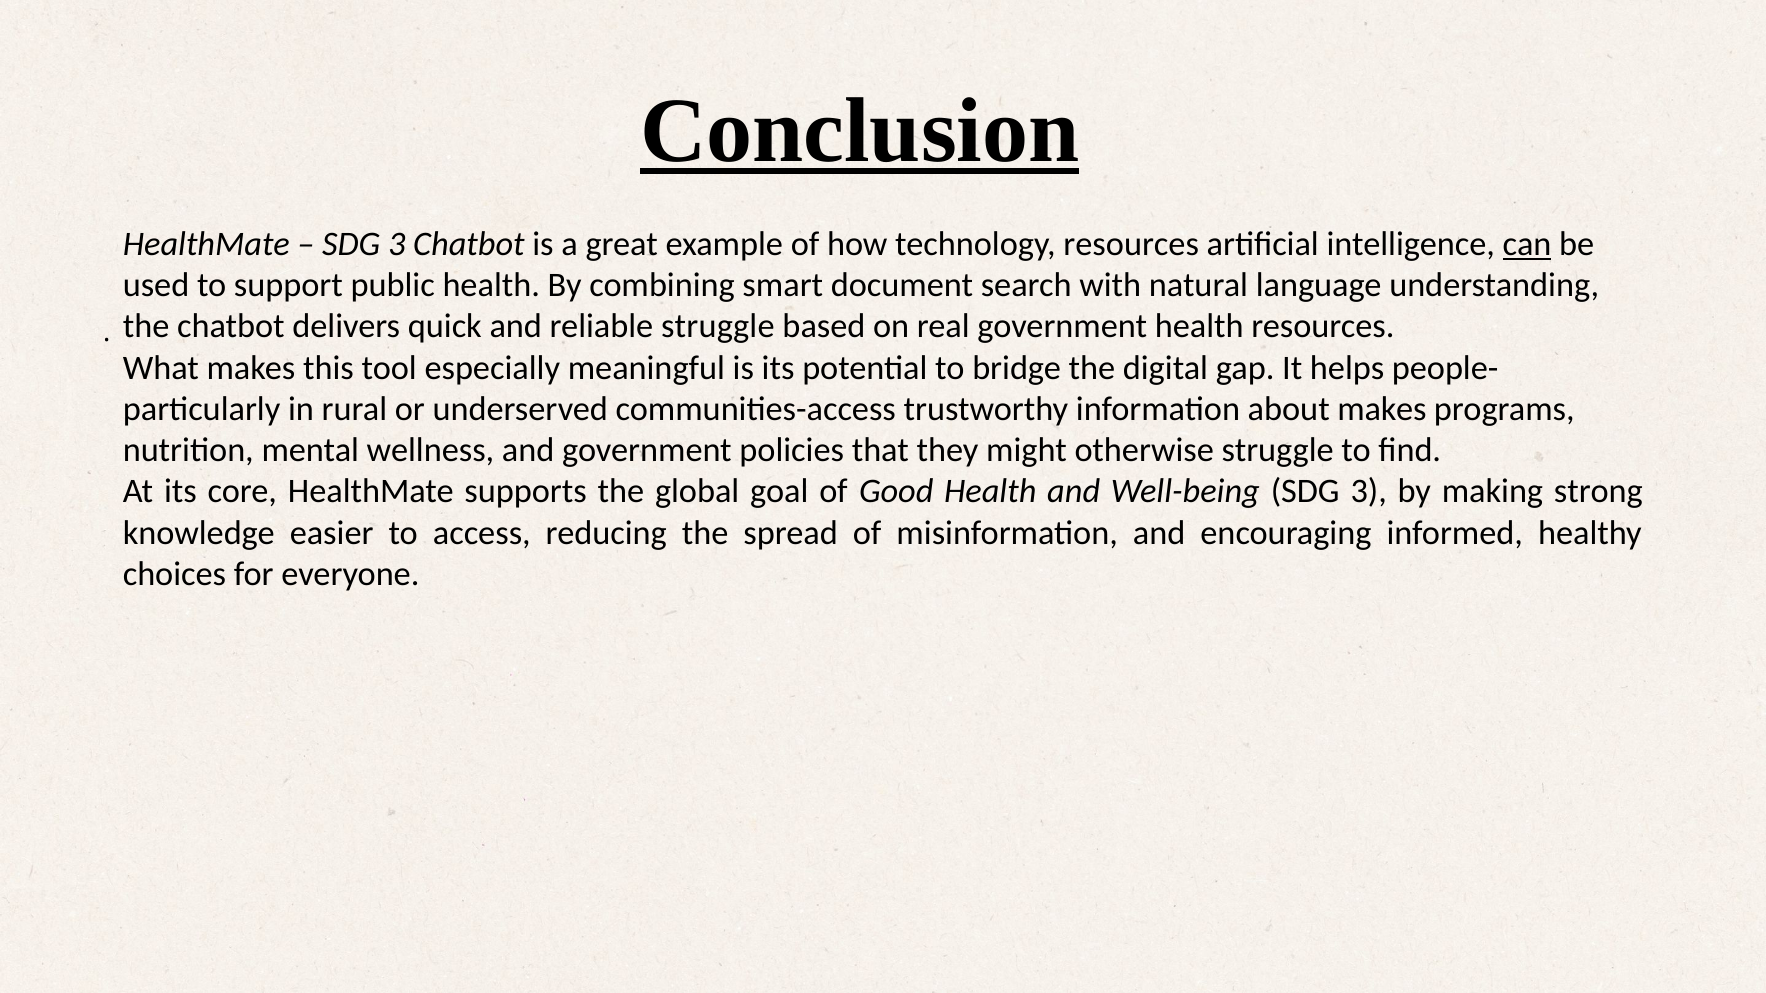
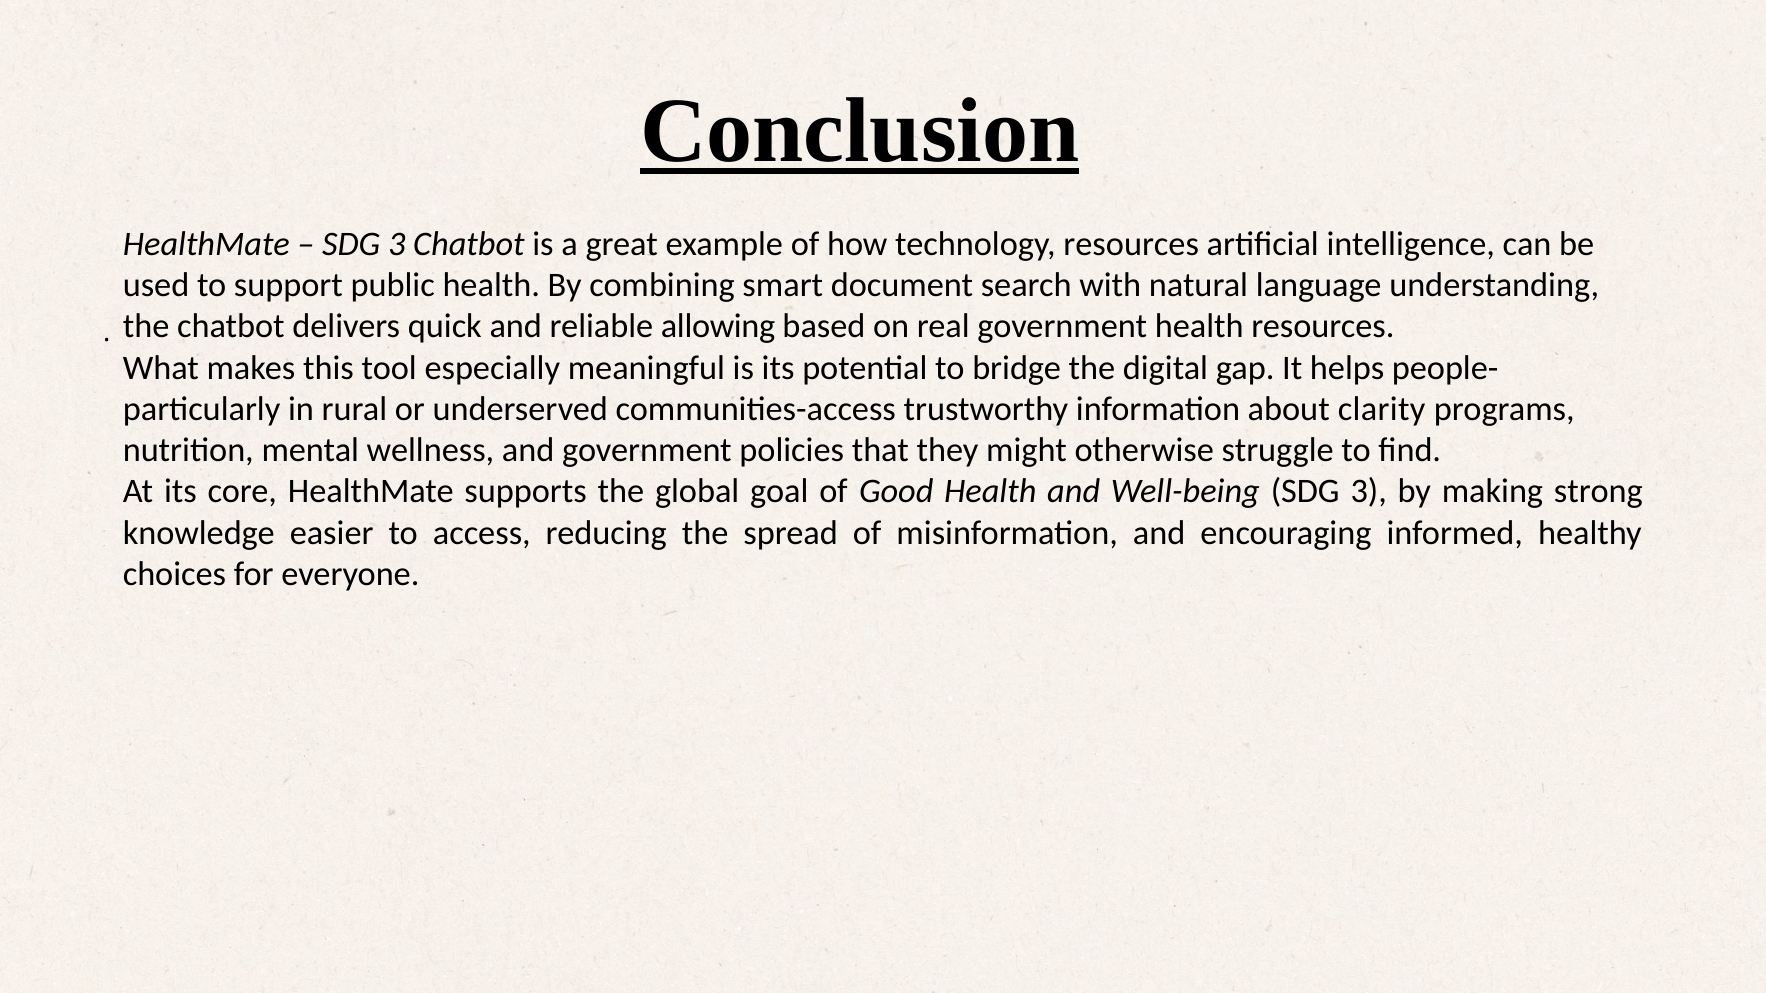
can underline: present -> none
reliable struggle: struggle -> allowing
about makes: makes -> clarity
